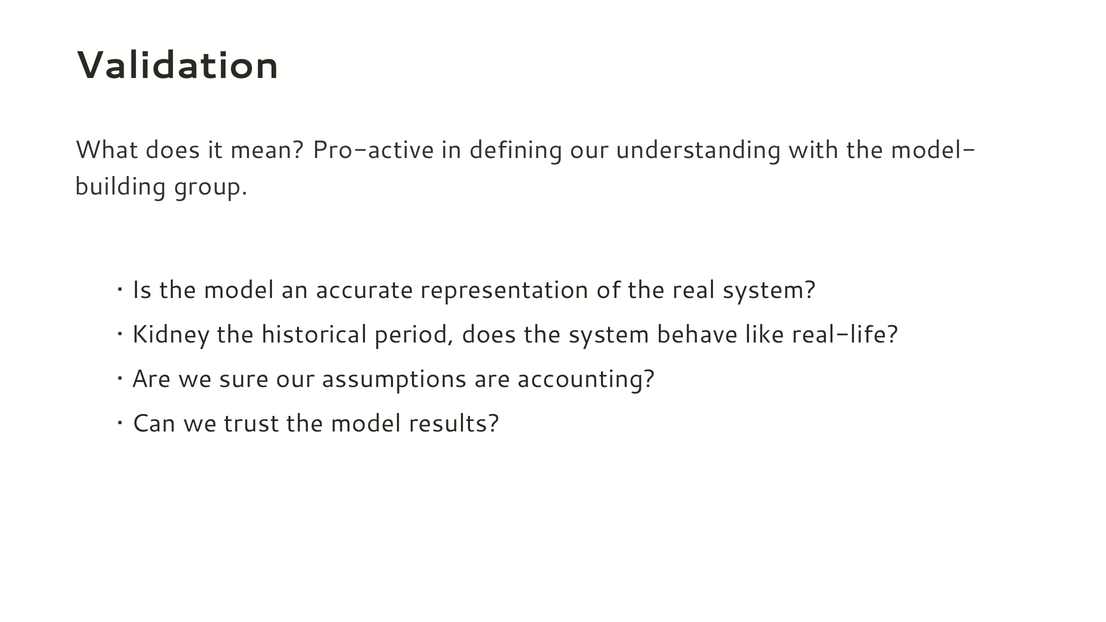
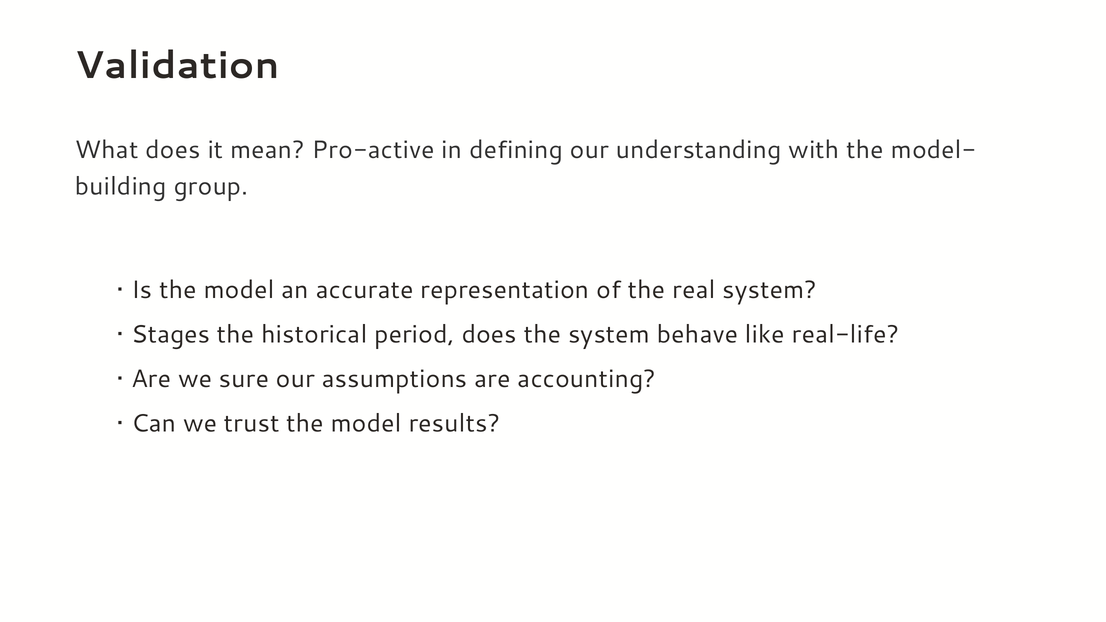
Kidney: Kidney -> Stages
